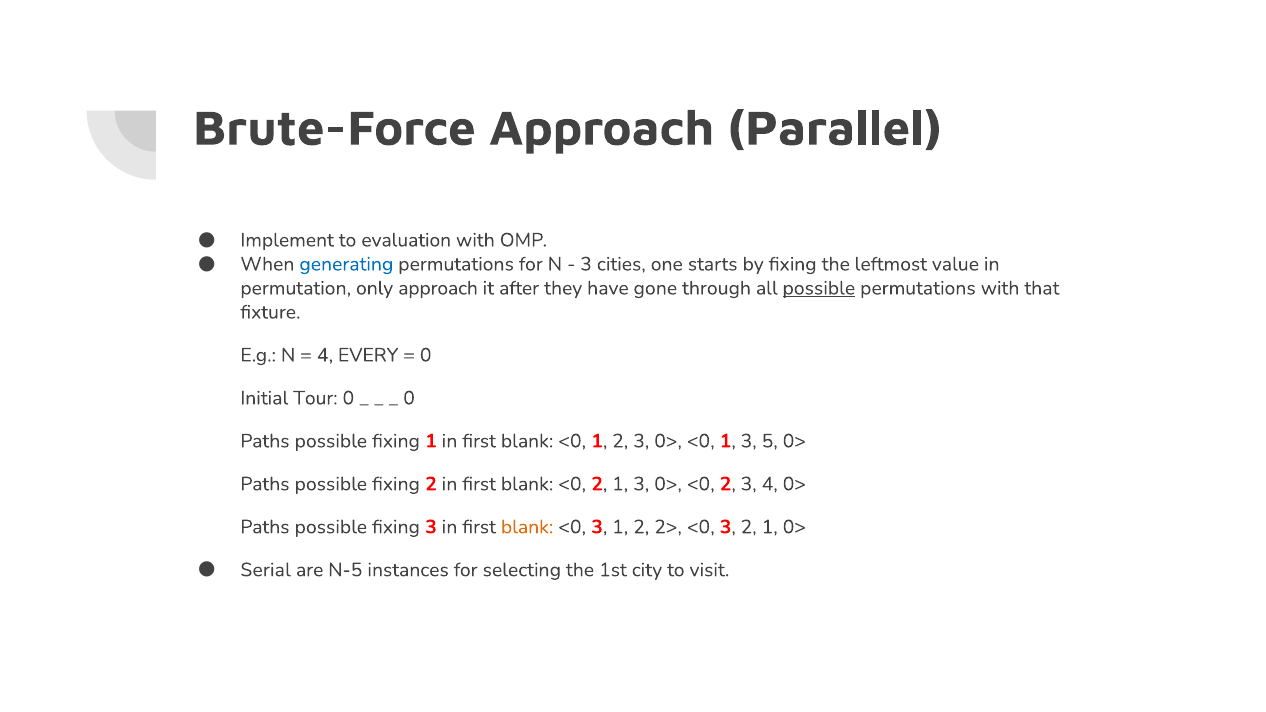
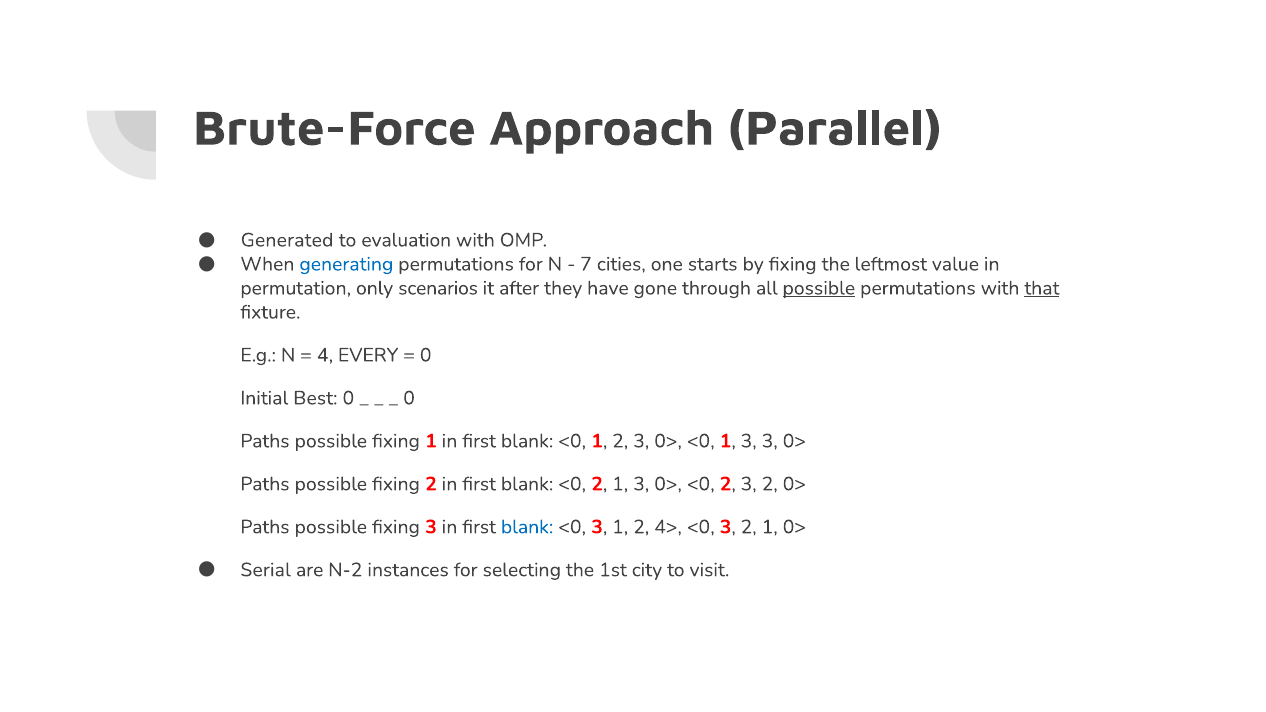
Implement: Implement -> Generated
3 at (586, 264): 3 -> 7
only approach: approach -> scenarios
that underline: none -> present
Tour: Tour -> Best
3 5: 5 -> 3
2 3 4: 4 -> 2
blank at (527, 527) colour: orange -> blue
2>: 2> -> 4>
N-5: N-5 -> N-2
